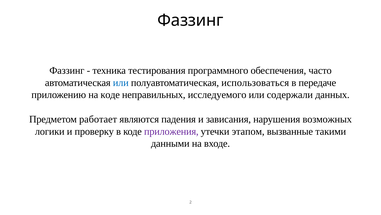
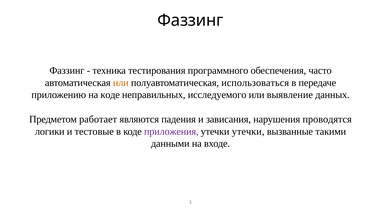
или at (121, 82) colour: blue -> orange
содержали: содержали -> выявление
возможных: возможных -> проводятся
проверку: проверку -> тестовые
утечки этапом: этапом -> утечки
